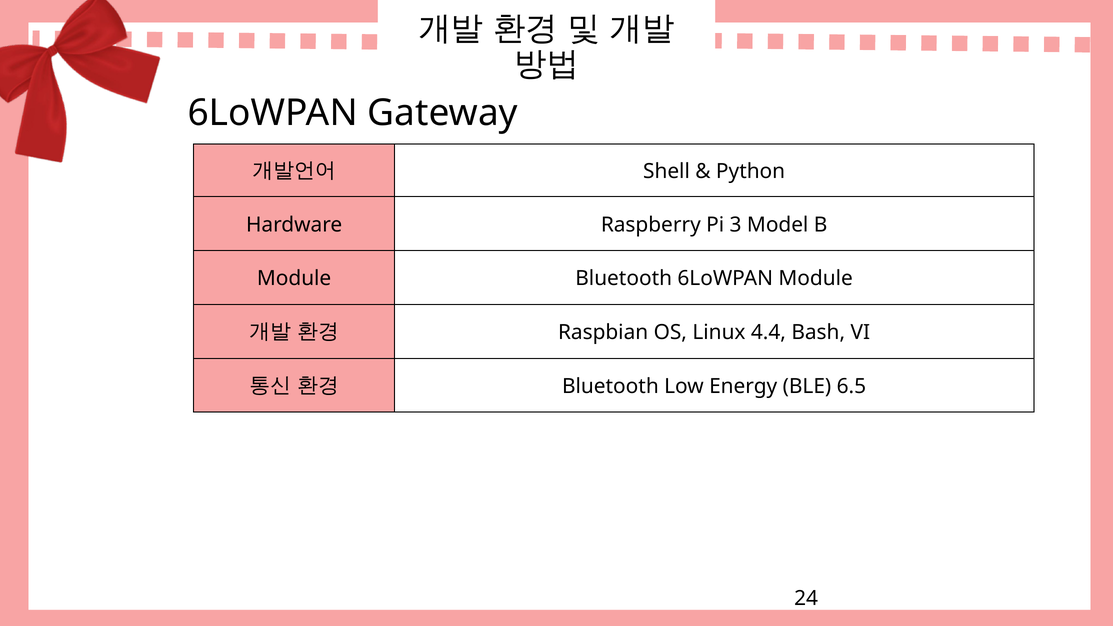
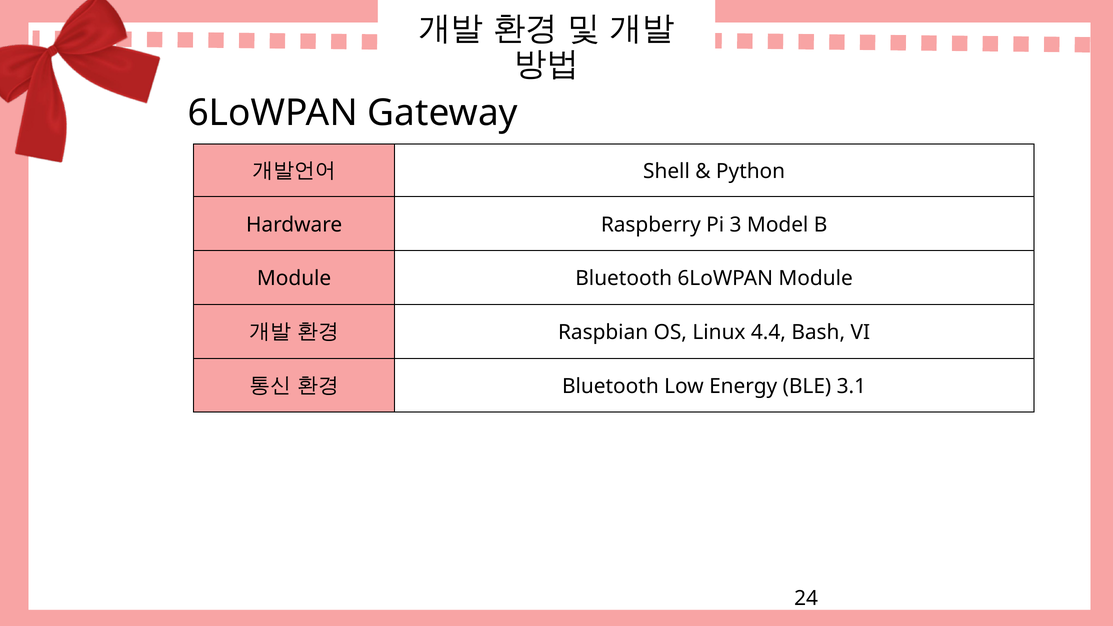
6.5: 6.5 -> 3.1
